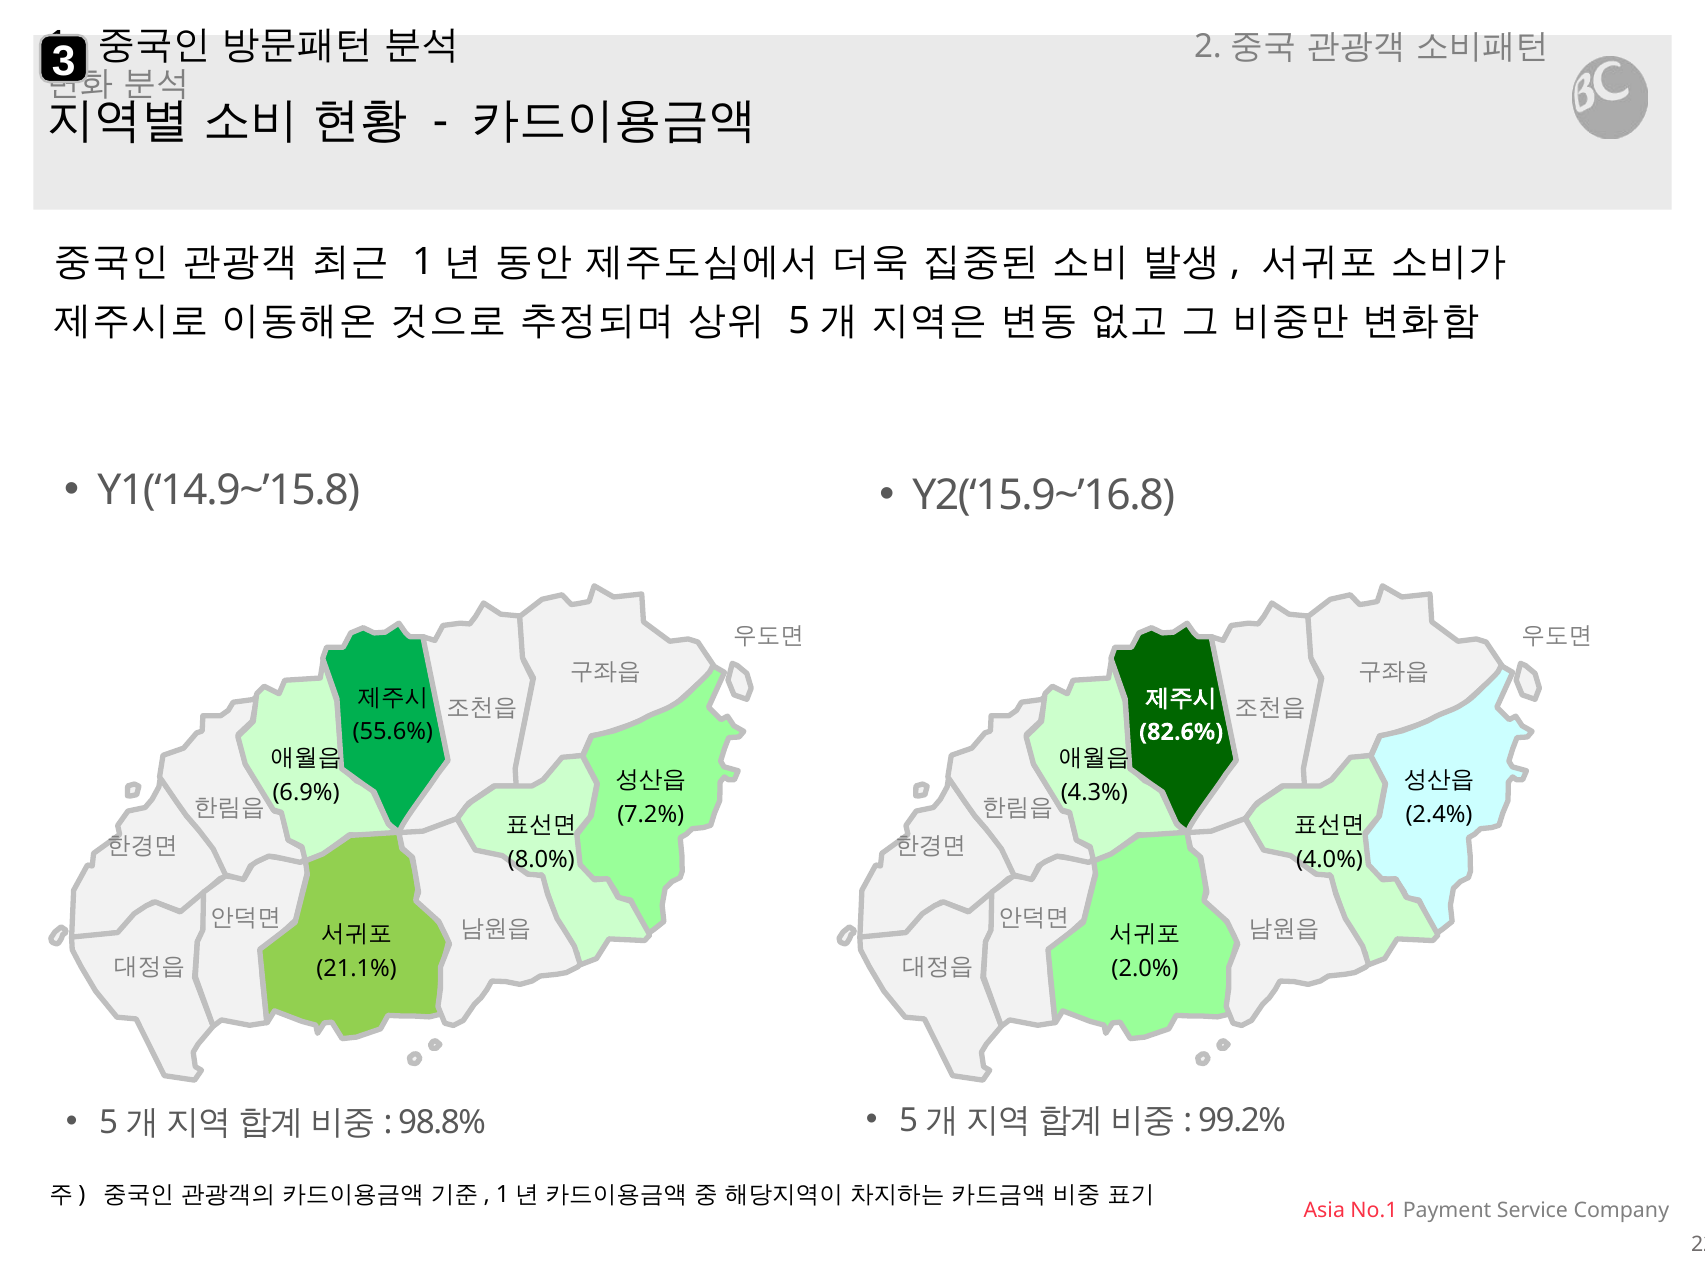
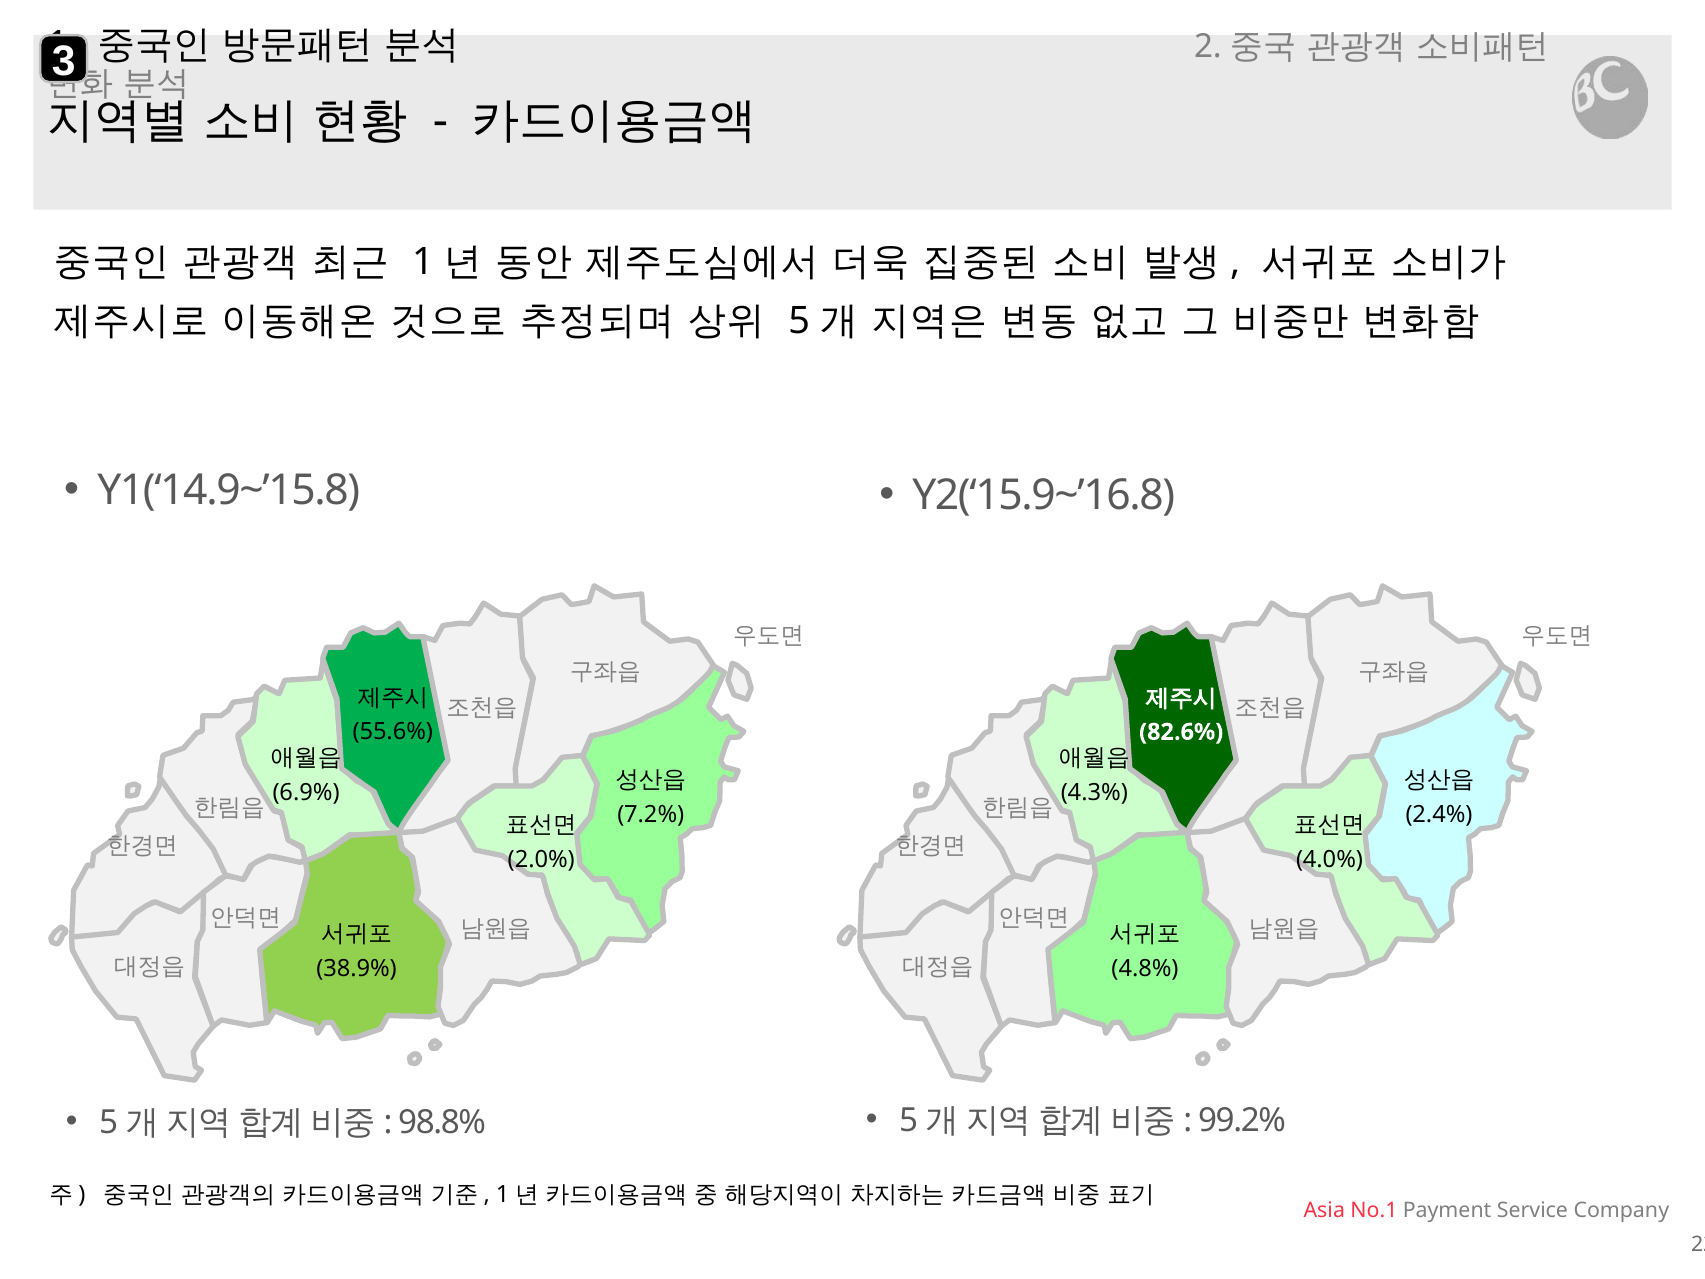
8.0%: 8.0% -> 2.0%
21.1%: 21.1% -> 38.9%
2.0%: 2.0% -> 4.8%
